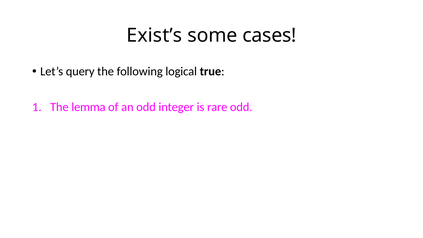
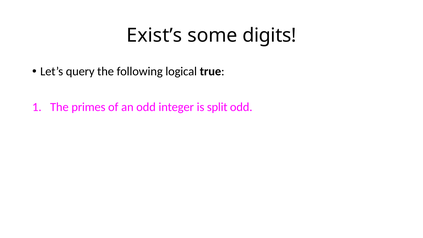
cases: cases -> digits
lemma: lemma -> primes
rare: rare -> split
